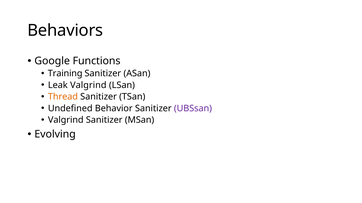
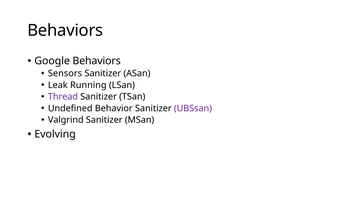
Google Functions: Functions -> Behaviors
Training: Training -> Sensors
Leak Valgrind: Valgrind -> Running
Thread colour: orange -> purple
